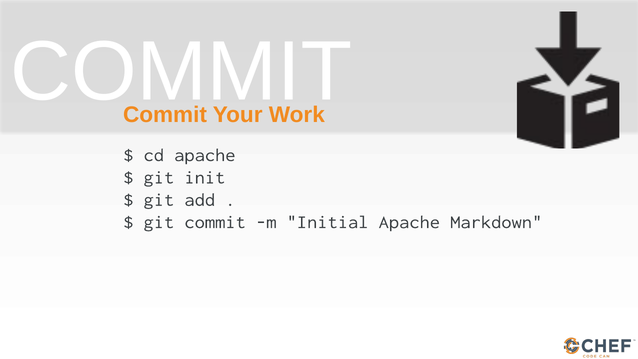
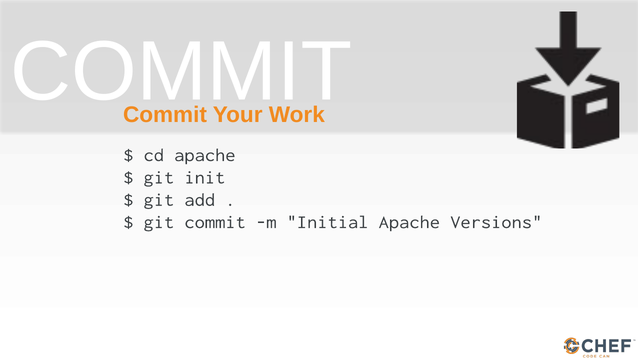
Markdown: Markdown -> Versions
